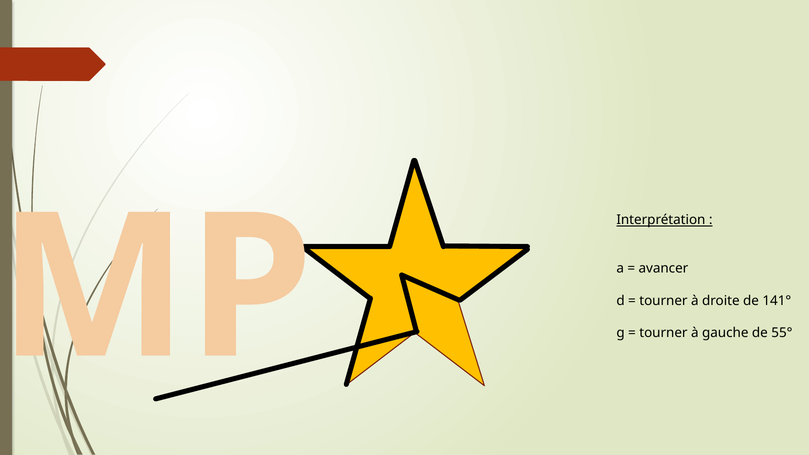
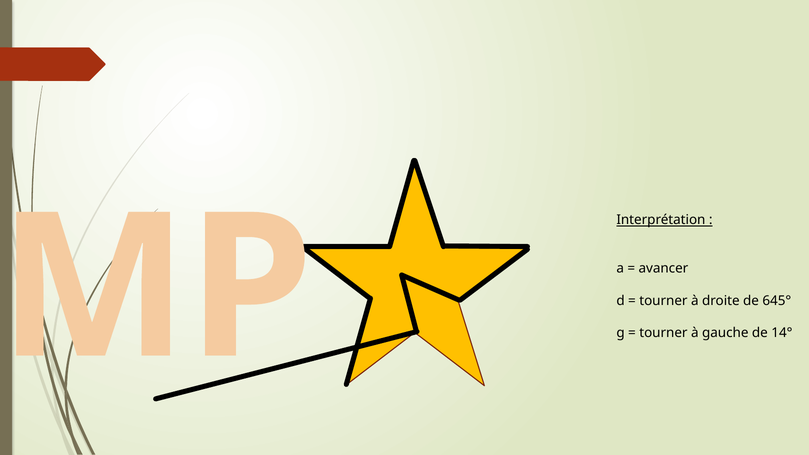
141°: 141° -> 645°
55°: 55° -> 14°
